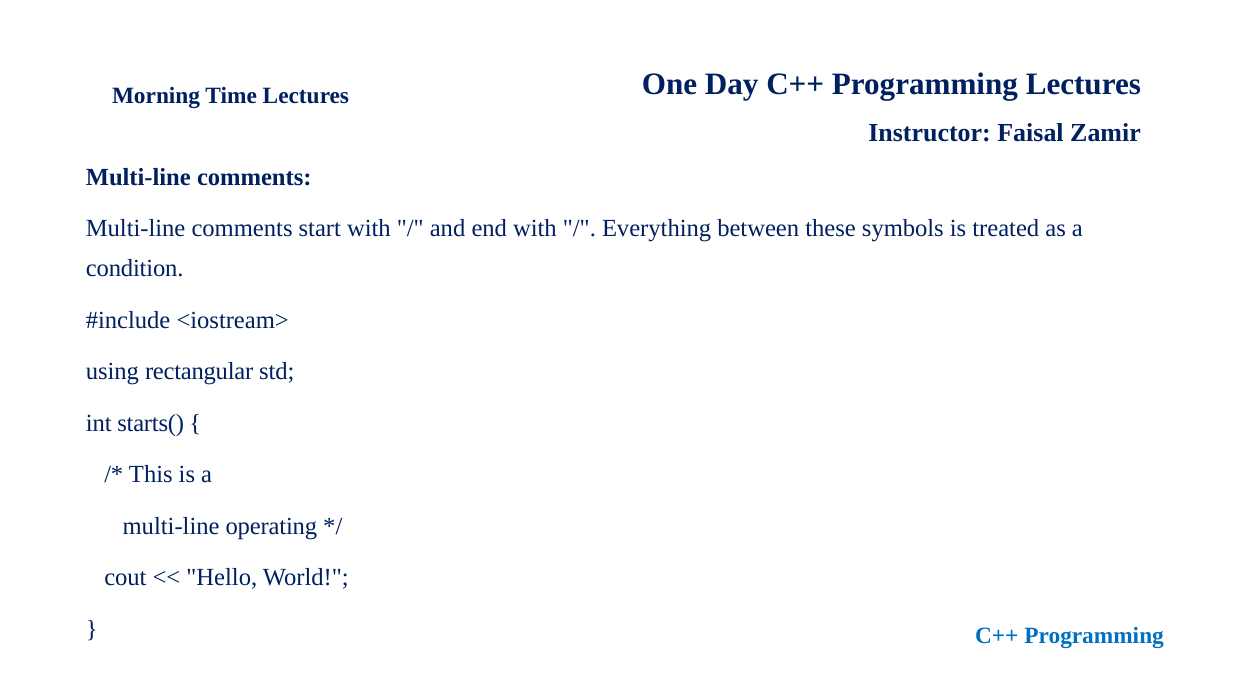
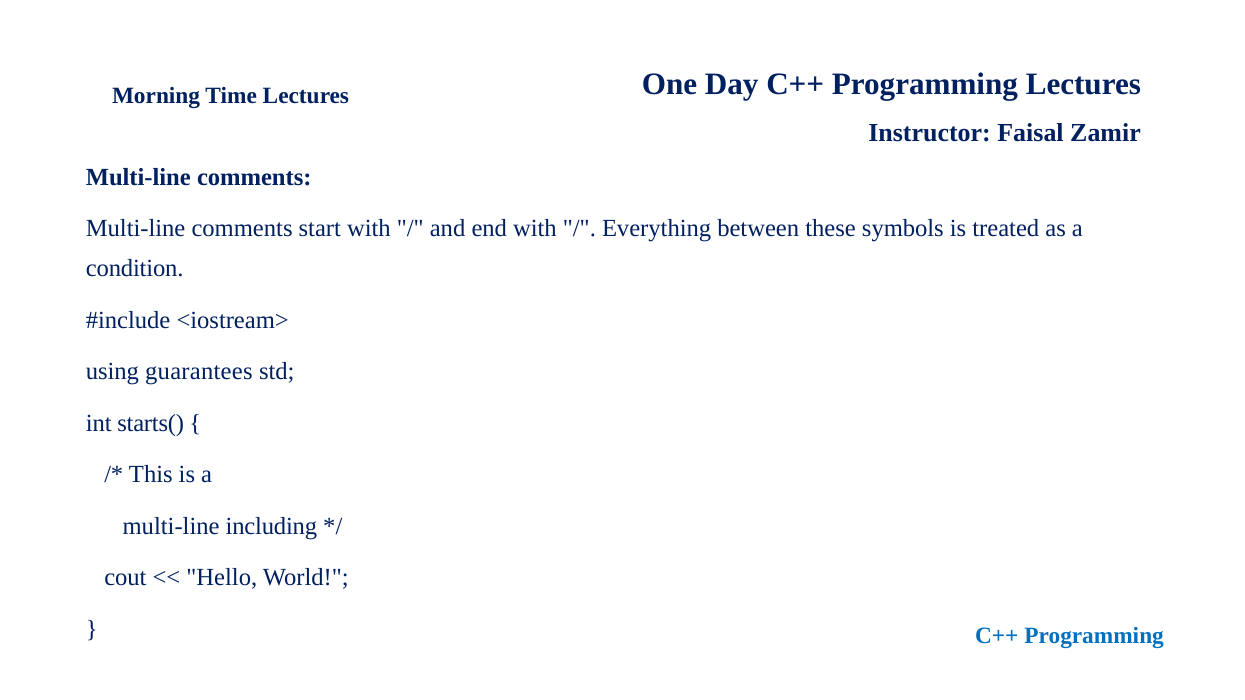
rectangular: rectangular -> guarantees
operating: operating -> including
